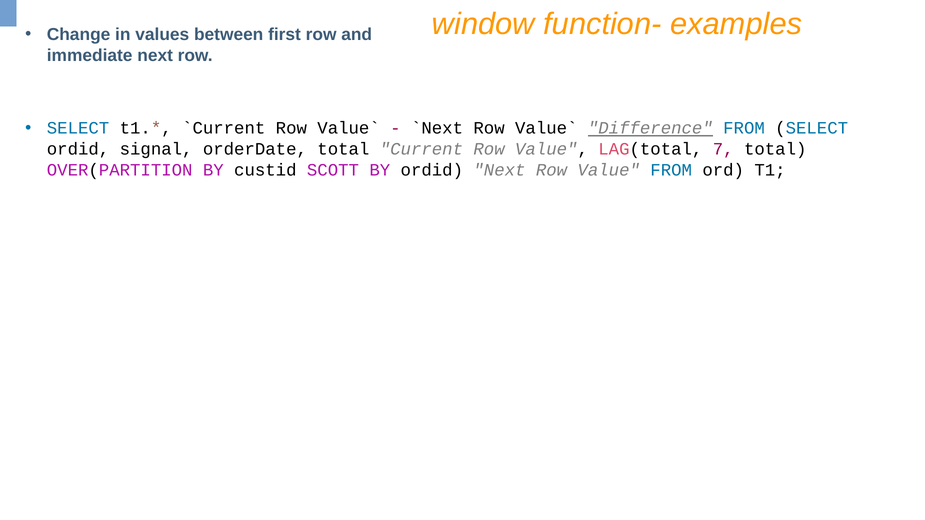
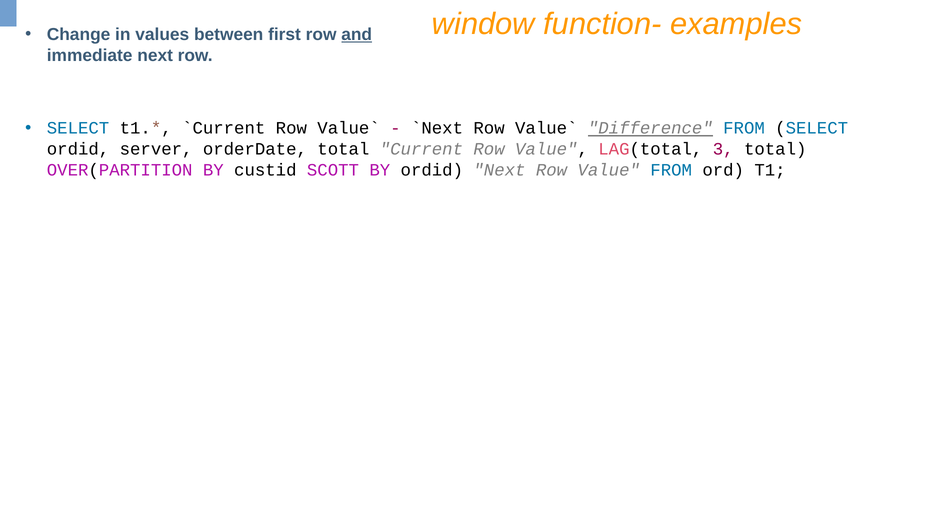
and underline: none -> present
signal: signal -> server
7: 7 -> 3
